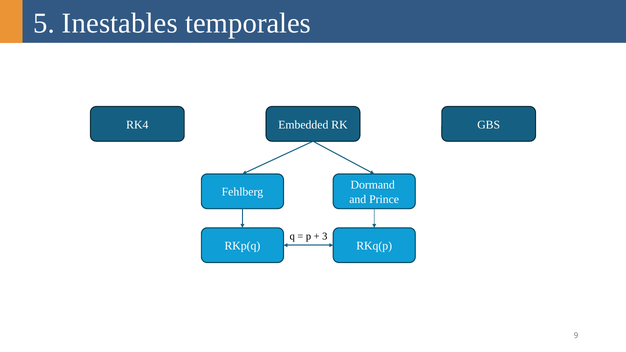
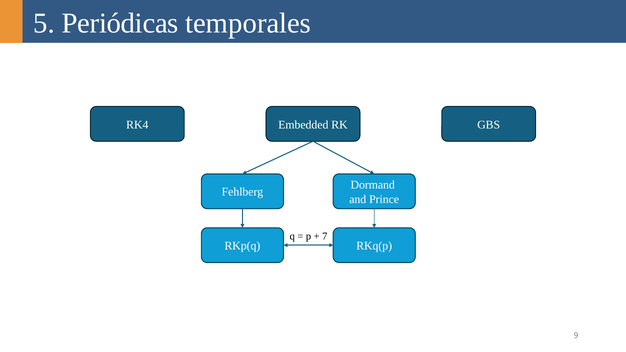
Inestables: Inestables -> Periódicas
3: 3 -> 7
